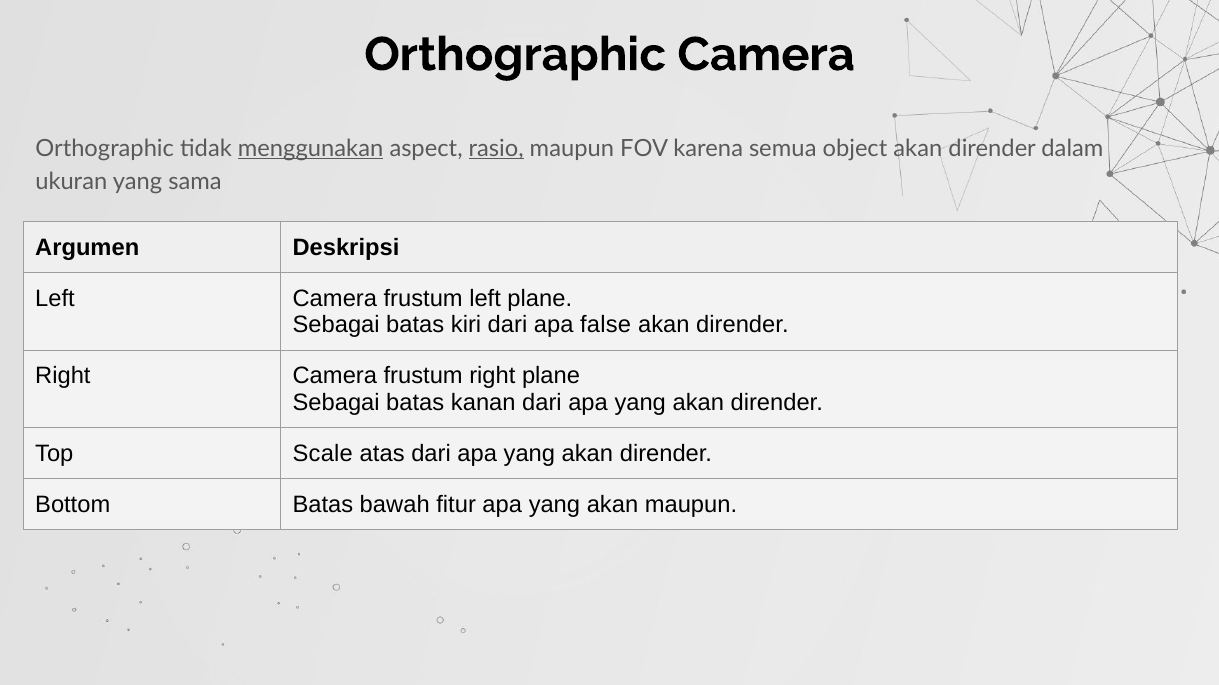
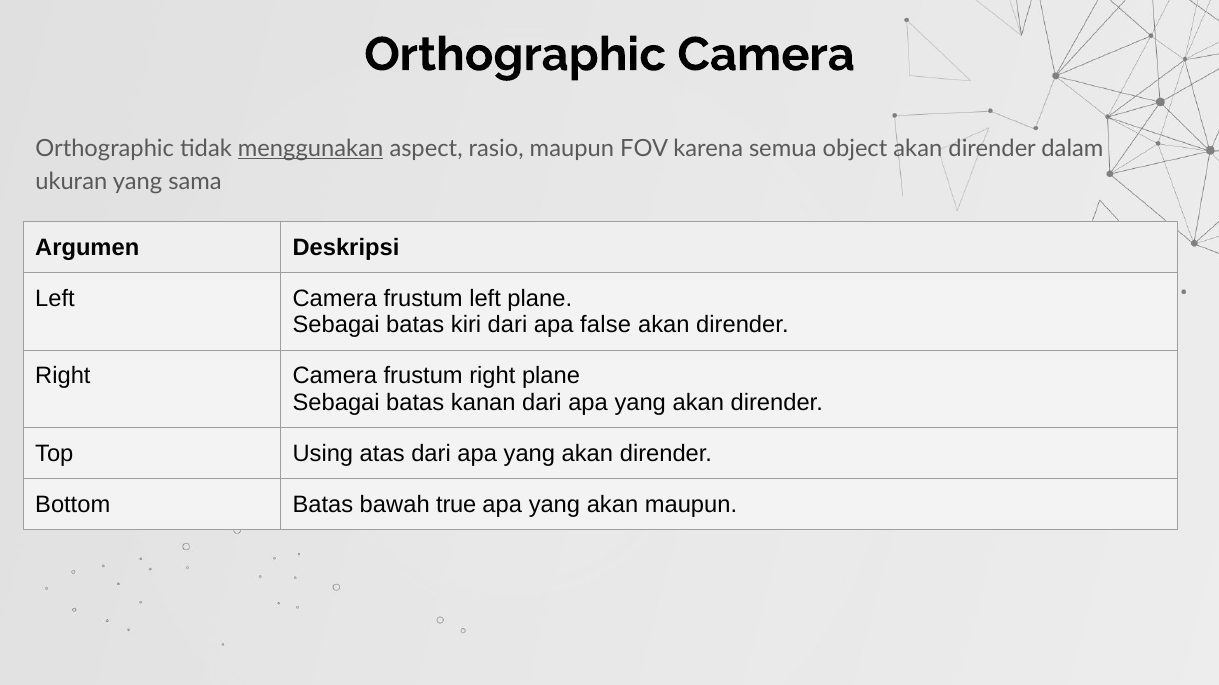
rasio underline: present -> none
Scale: Scale -> Using
fitur: fitur -> true
